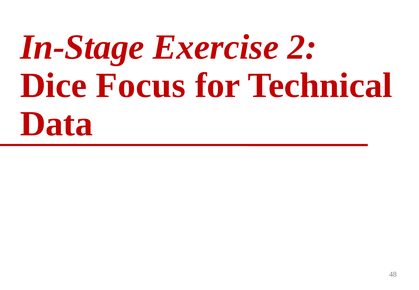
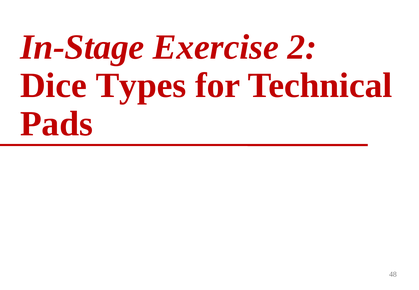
Focus: Focus -> Types
Data: Data -> Pads
